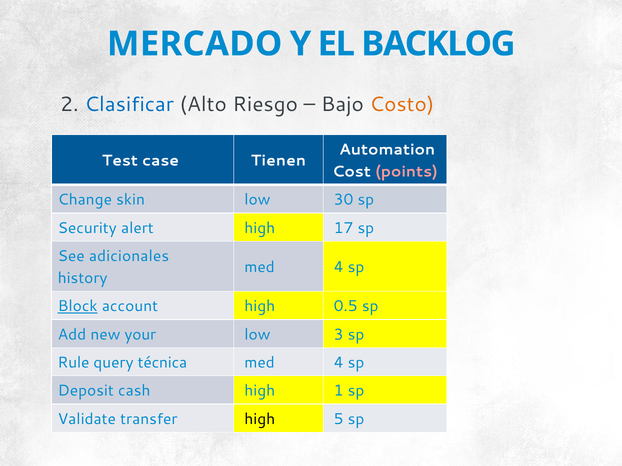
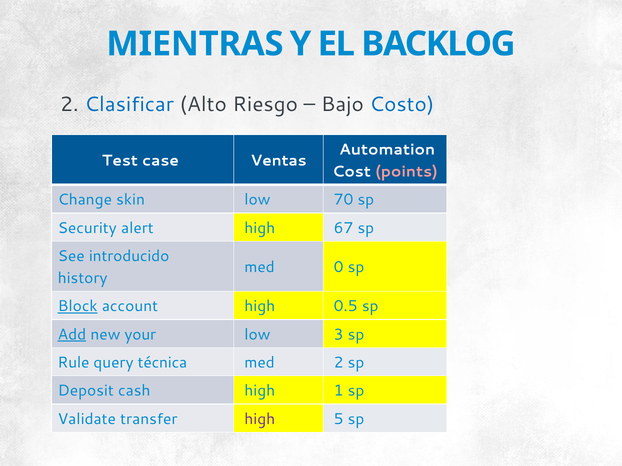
MERCADO: MERCADO -> MIENTRAS
Costo colour: orange -> blue
Tienen: Tienen -> Ventas
30: 30 -> 70
17: 17 -> 67
adicionales: adicionales -> introducido
4 at (339, 267): 4 -> 0
Add underline: none -> present
4 at (339, 363): 4 -> 2
high at (260, 419) colour: black -> purple
